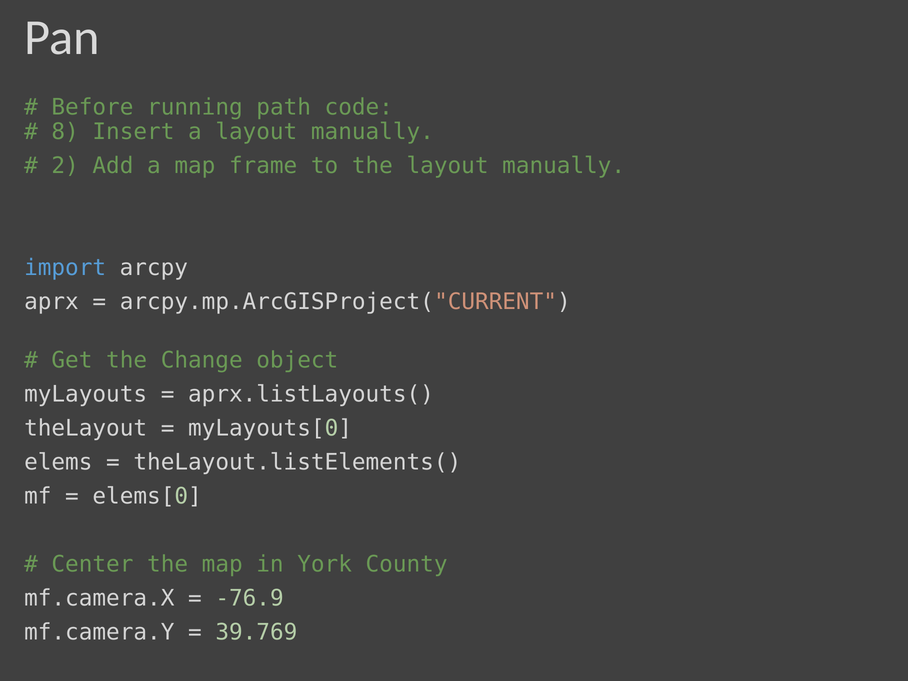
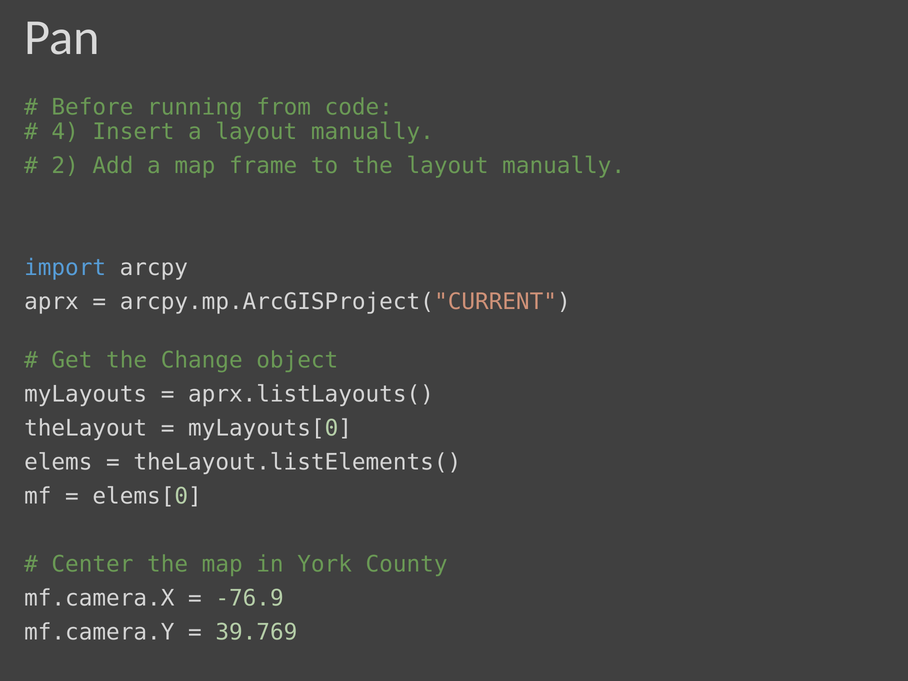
path: path -> from
8: 8 -> 4
